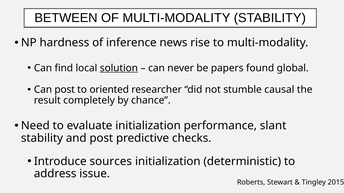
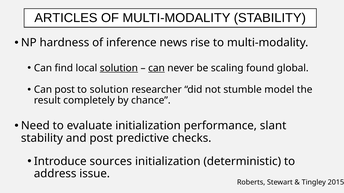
BETWEEN: BETWEEN -> ARTICLES
can at (156, 68) underline: none -> present
papers: papers -> scaling
to oriented: oriented -> solution
causal: causal -> model
